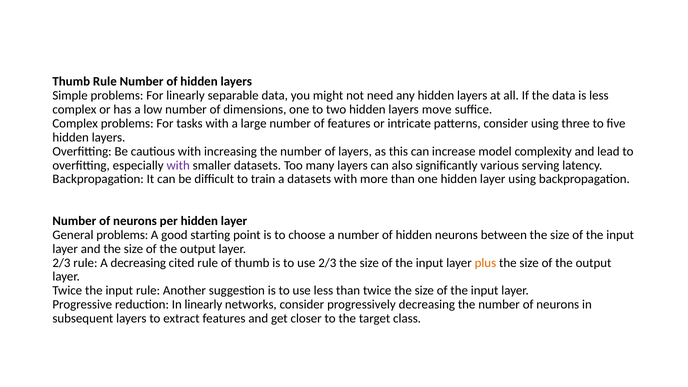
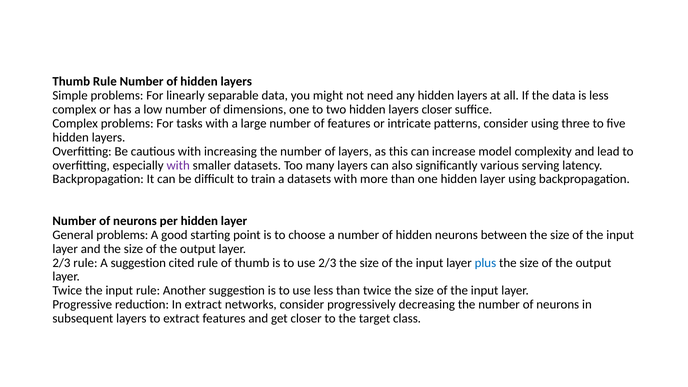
layers move: move -> closer
A decreasing: decreasing -> suggestion
plus colour: orange -> blue
In linearly: linearly -> extract
